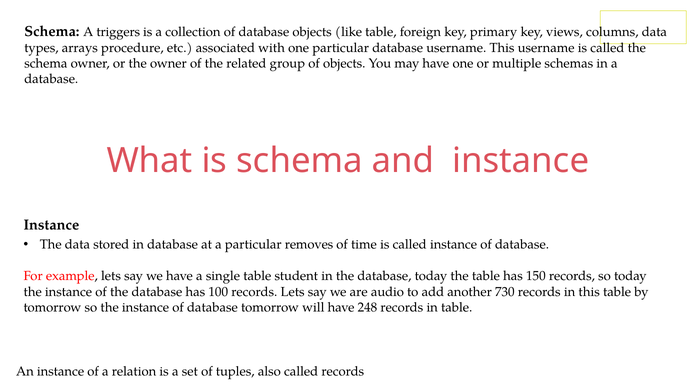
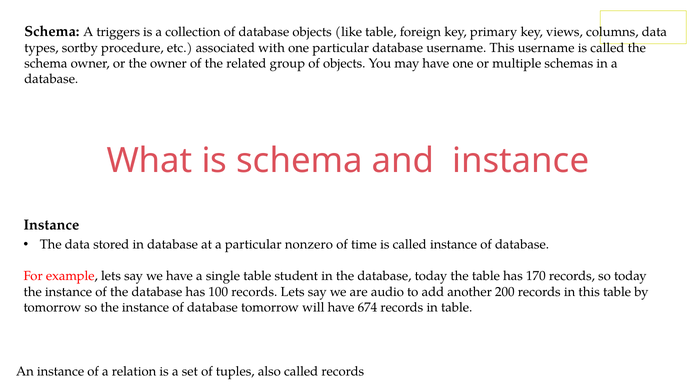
arrays: arrays -> sortby
removes: removes -> nonzero
150: 150 -> 170
730: 730 -> 200
248: 248 -> 674
